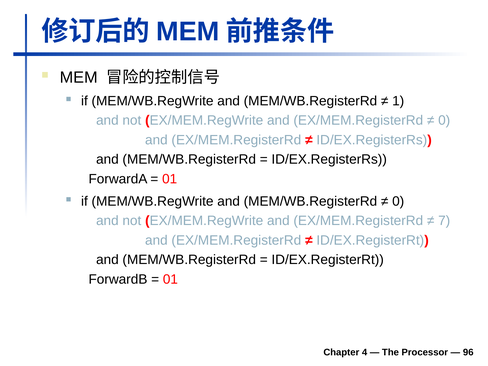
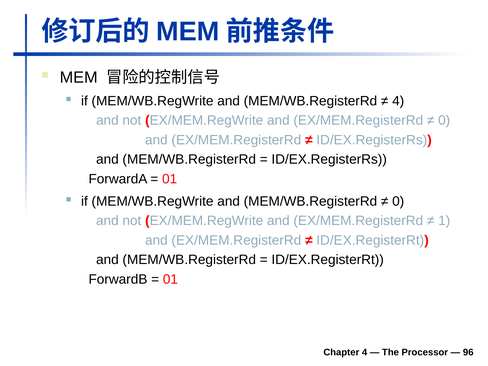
1 at (398, 101): 1 -> 4
7: 7 -> 1
